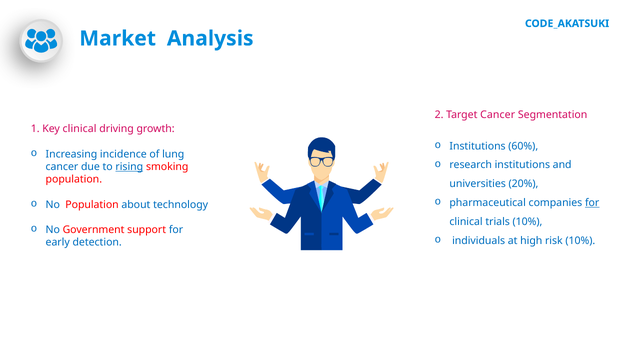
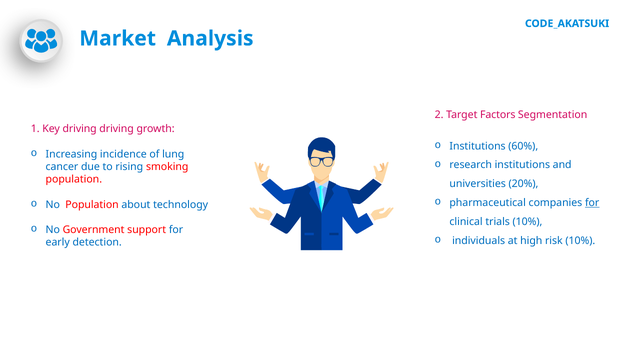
Target Cancer: Cancer -> Factors
Key clinical: clinical -> driving
rising underline: present -> none
